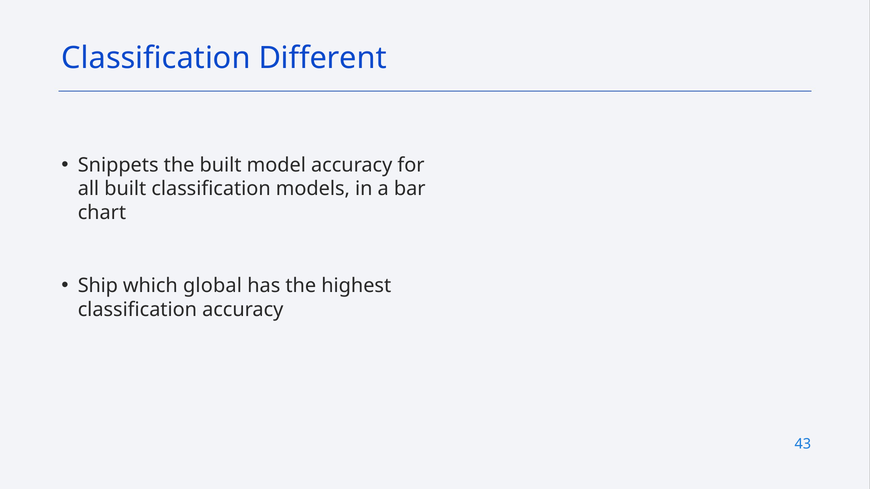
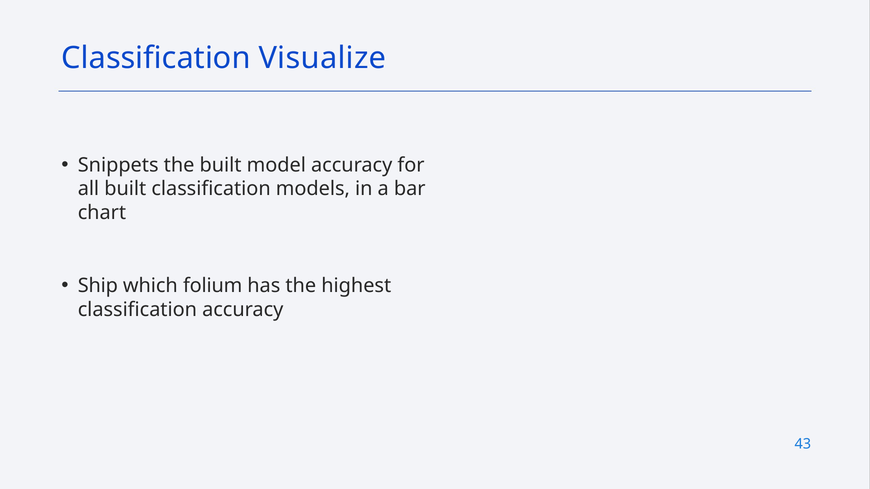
Different: Different -> Visualize
global: global -> folium
